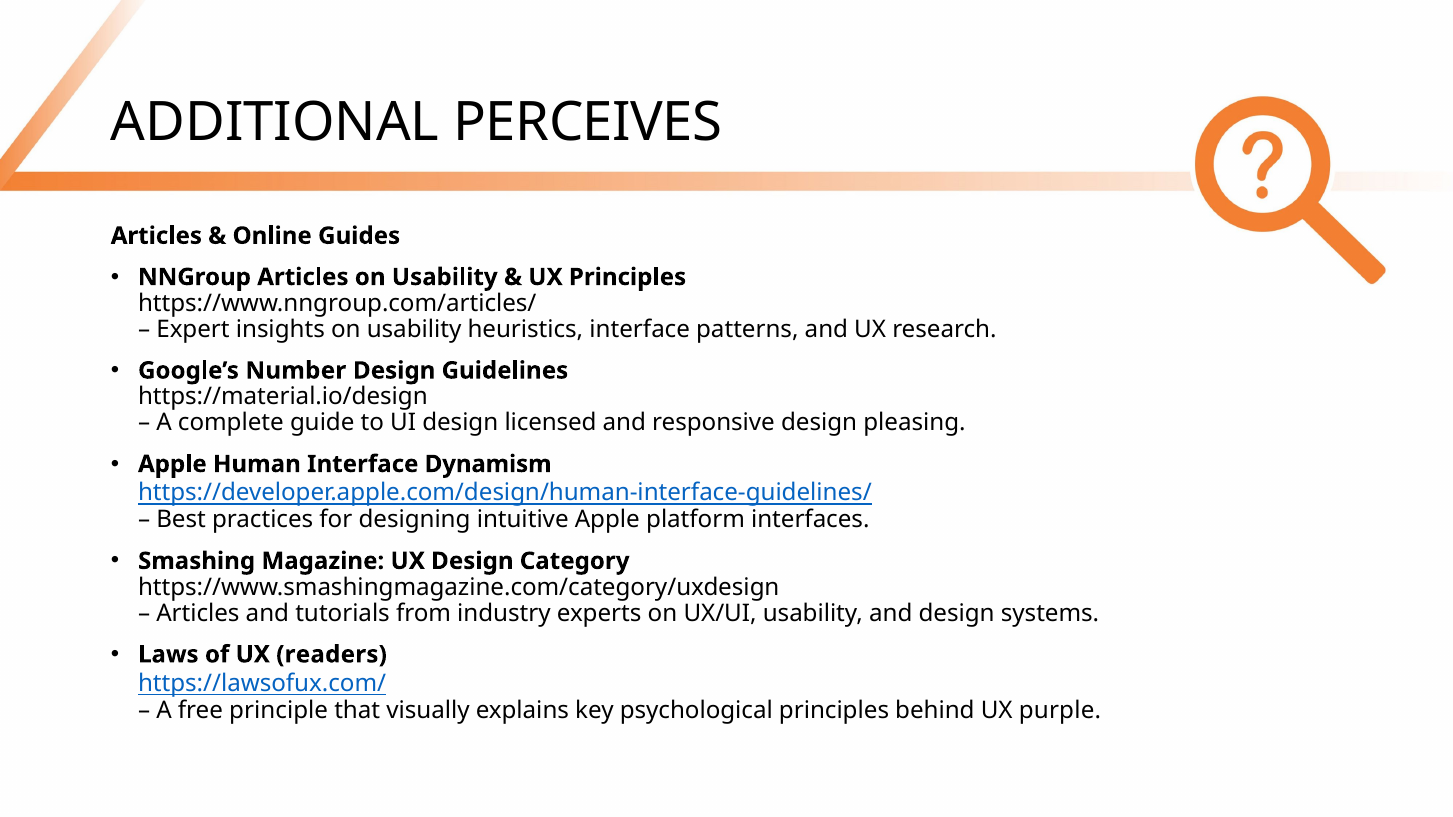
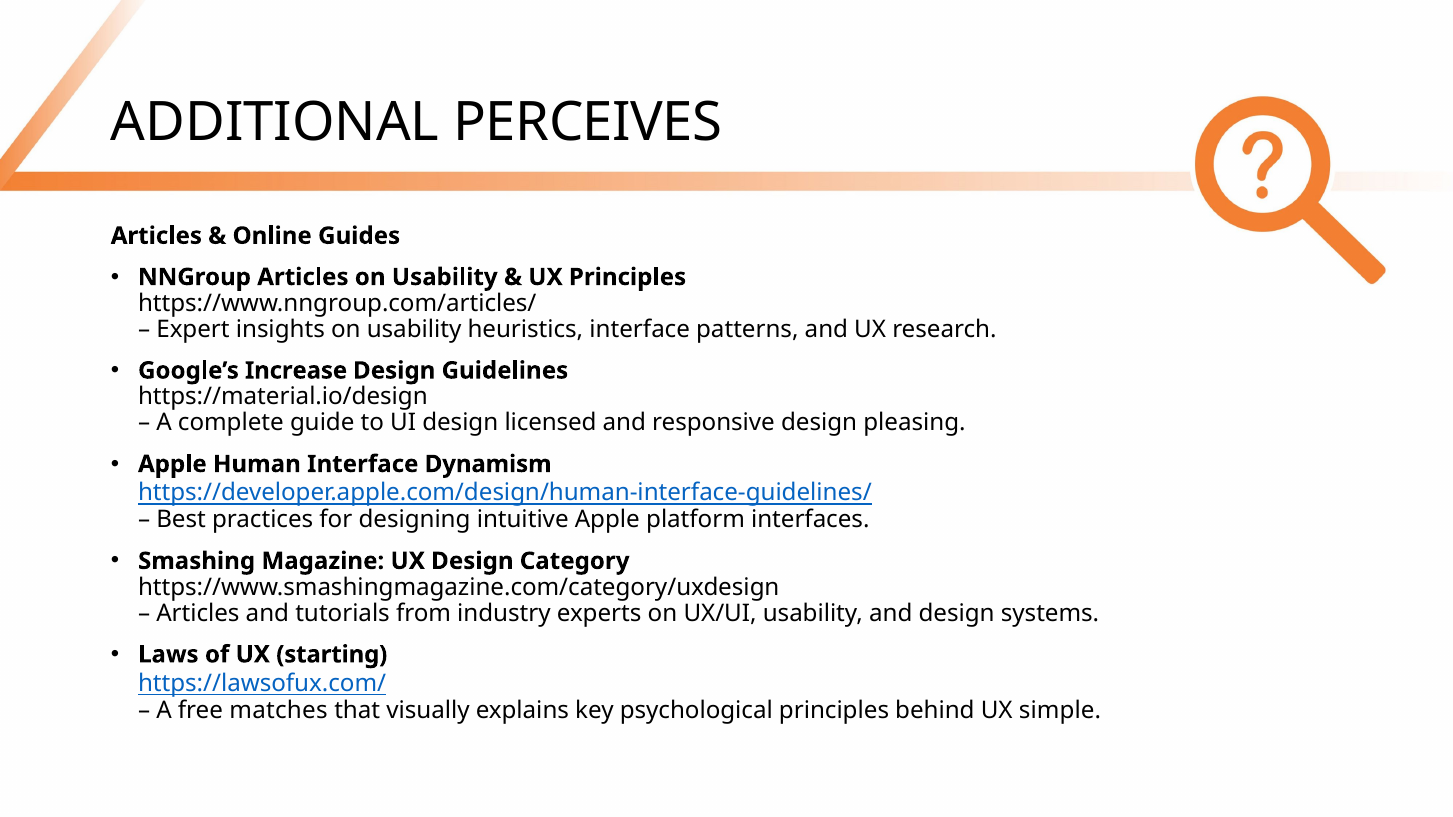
Number: Number -> Increase
readers: readers -> starting
principle: principle -> matches
purple: purple -> simple
